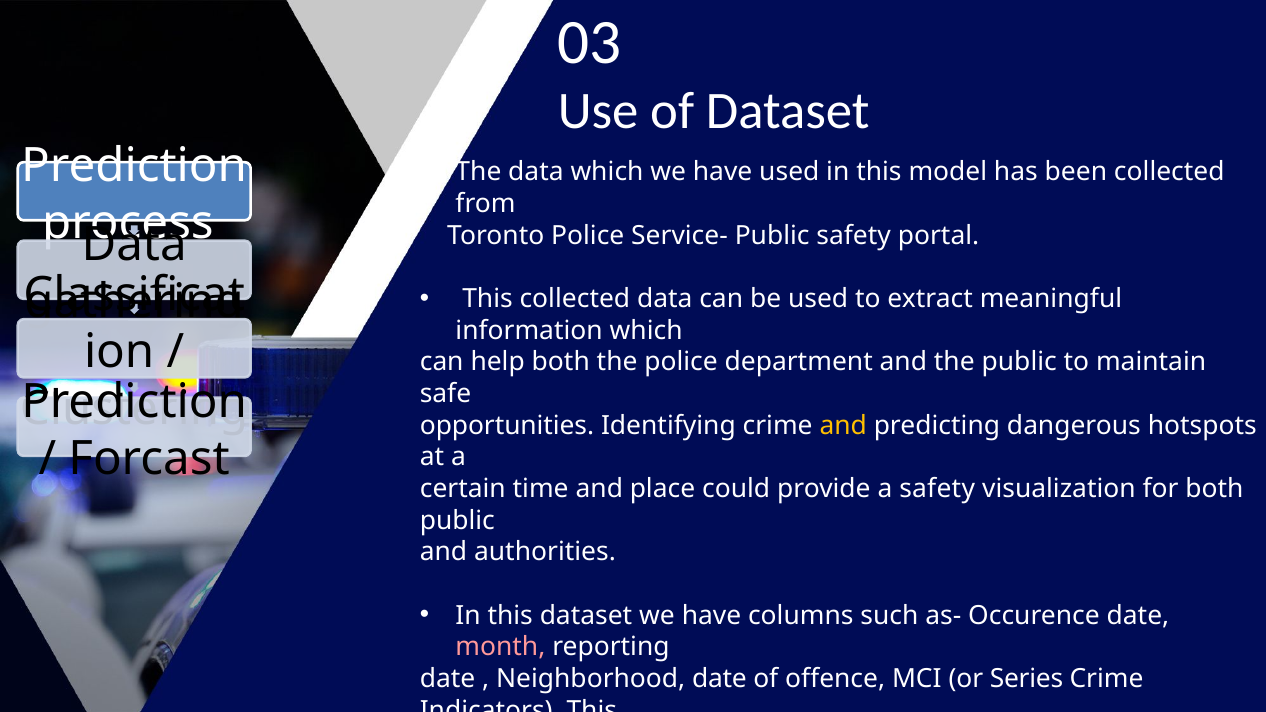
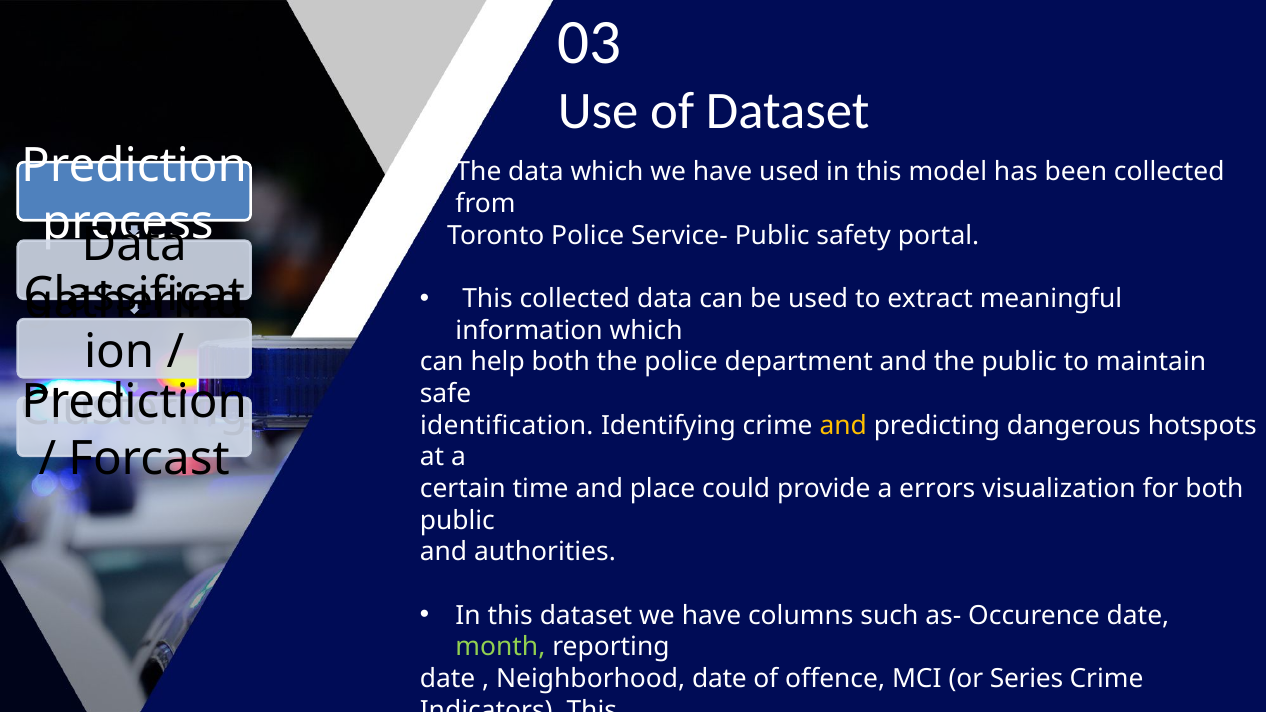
opportunities: opportunities -> identification
a safety: safety -> errors
month colour: pink -> light green
